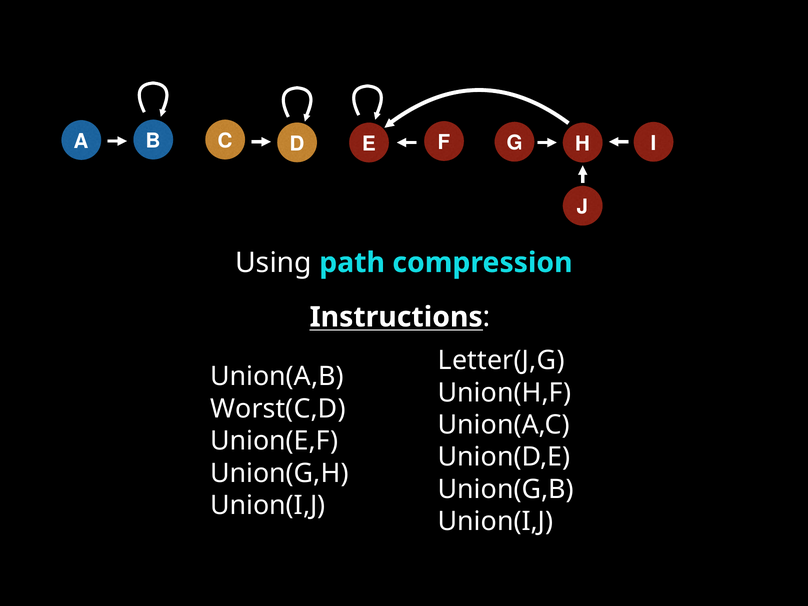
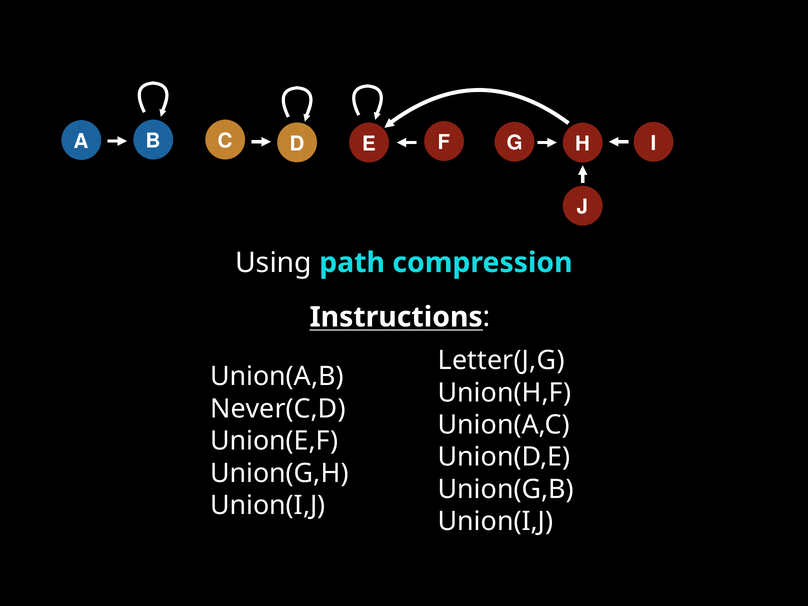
Worst(C,D: Worst(C,D -> Never(C,D
